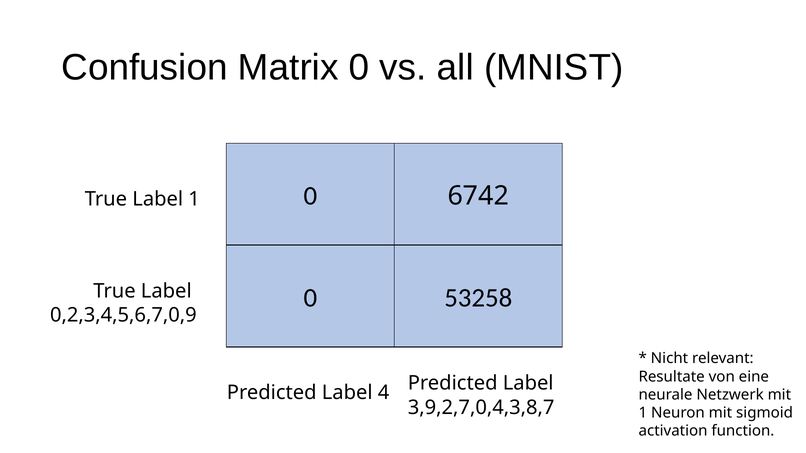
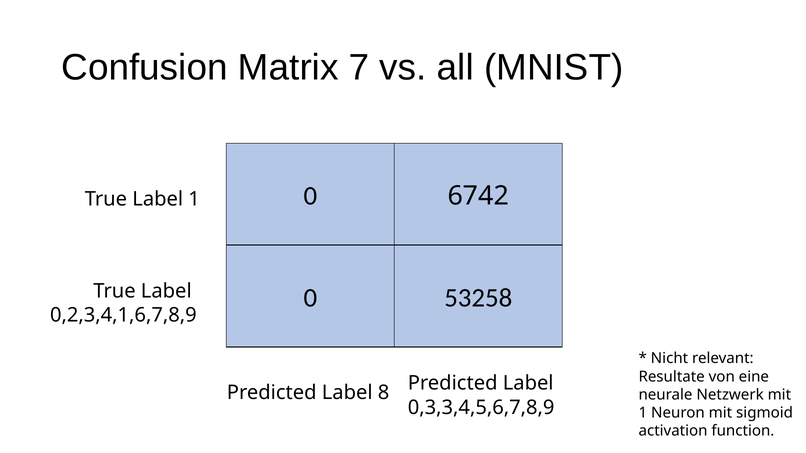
Matrix 0: 0 -> 7
0,2,3,4,5,6,7,0,9: 0,2,3,4,5,6,7,0,9 -> 0,2,3,4,1,6,7,8,9
4: 4 -> 8
3,9,2,7,0,4,3,8,7: 3,9,2,7,0,4,3,8,7 -> 0,3,3,4,5,6,7,8,9
